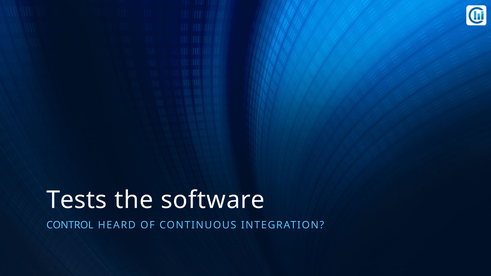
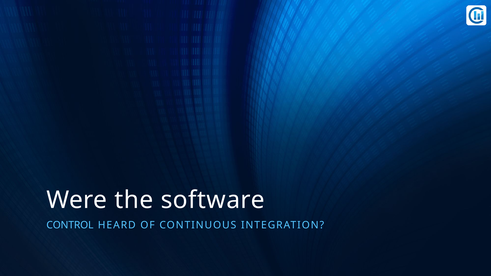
Tests: Tests -> Were
